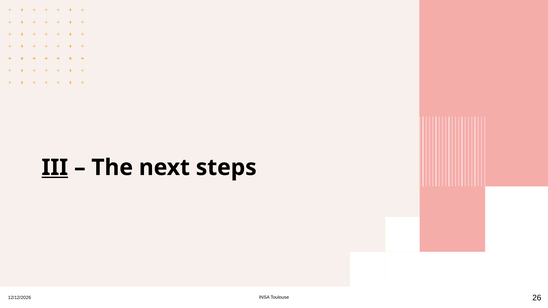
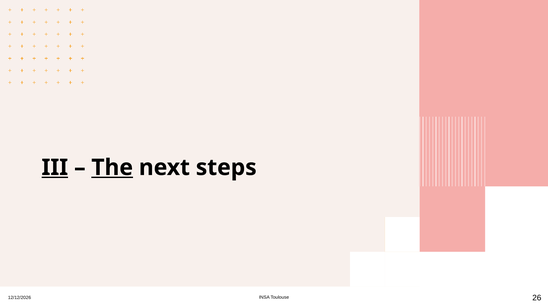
The underline: none -> present
